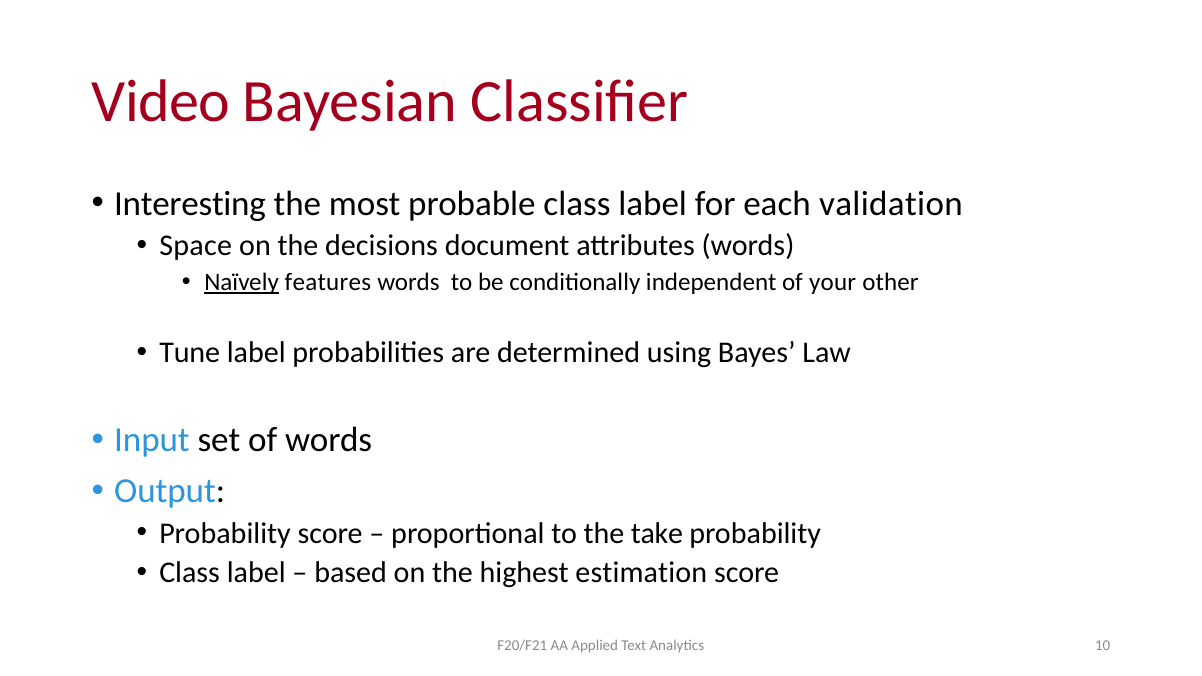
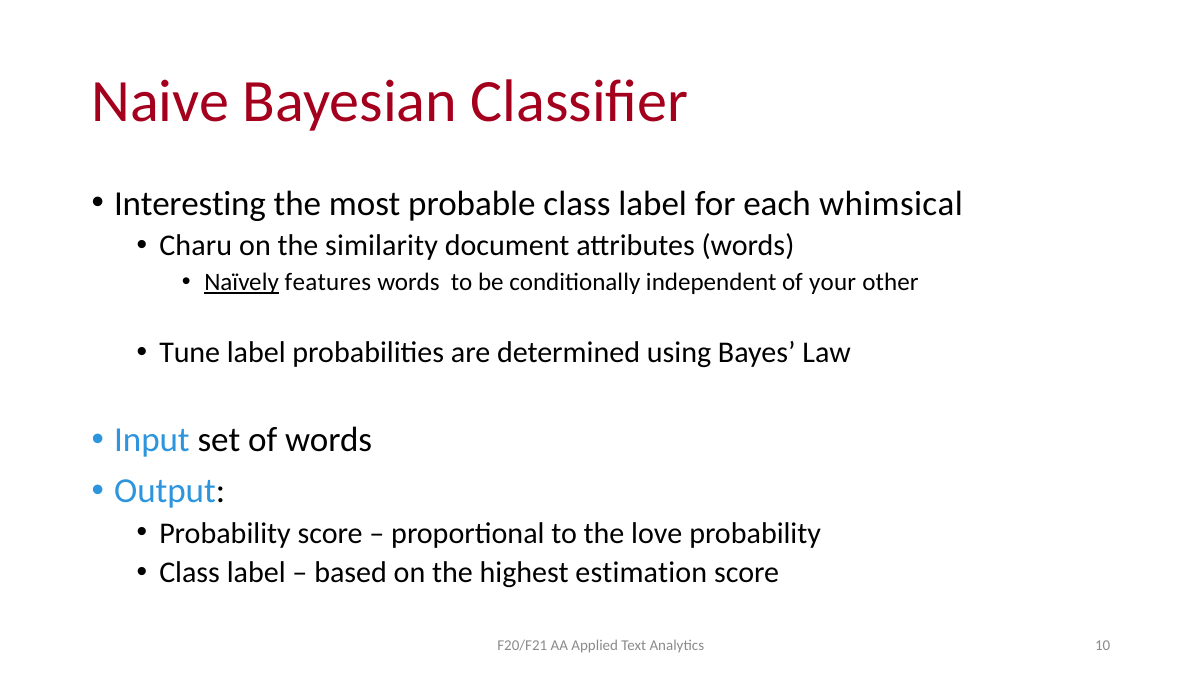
Video: Video -> Naive
validation: validation -> whimsical
Space: Space -> Charu
decisions: decisions -> similarity
take: take -> love
